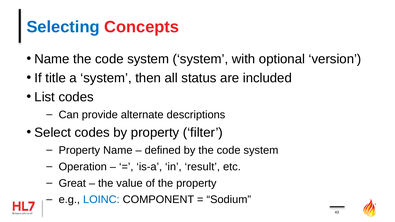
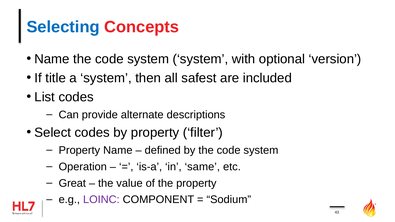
status: status -> safest
result: result -> same
LOINC colour: blue -> purple
